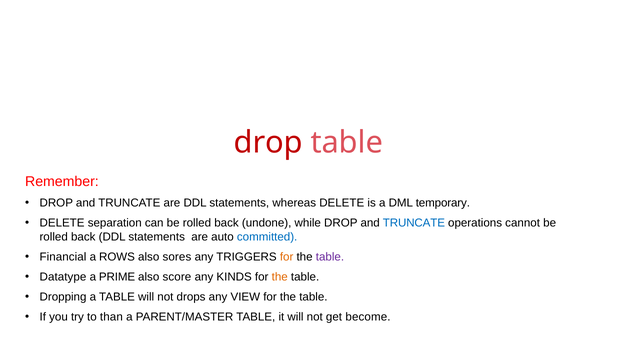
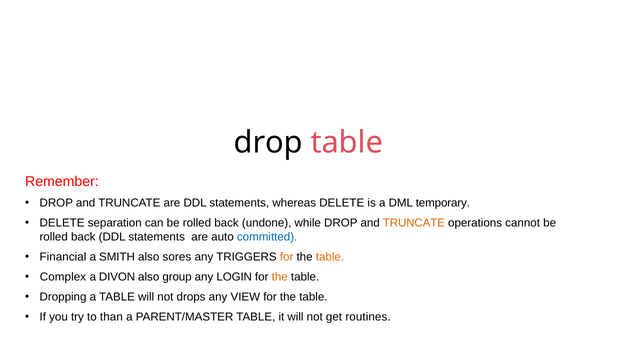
drop at (268, 142) colour: red -> black
TRUNCATE at (414, 223) colour: blue -> orange
ROWS: ROWS -> SMITH
table at (330, 257) colour: purple -> orange
Datatype: Datatype -> Complex
PRIME: PRIME -> DIVON
score: score -> group
KINDS: KINDS -> LOGIN
become: become -> routines
